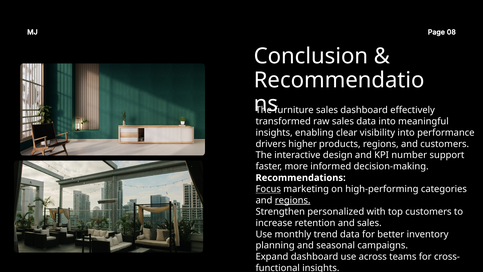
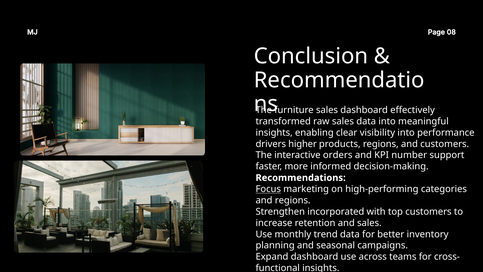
design: design -> orders
regions at (293, 200) underline: present -> none
personalized: personalized -> incorporated
